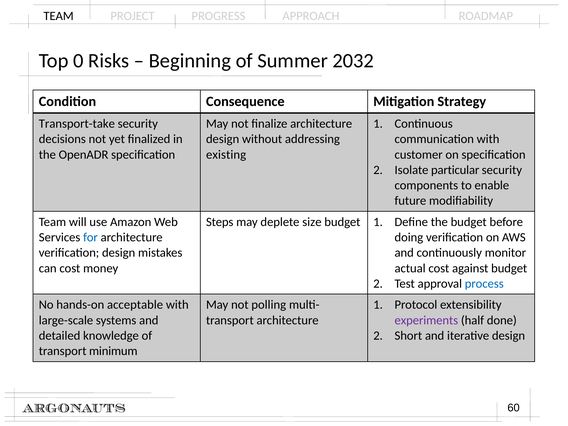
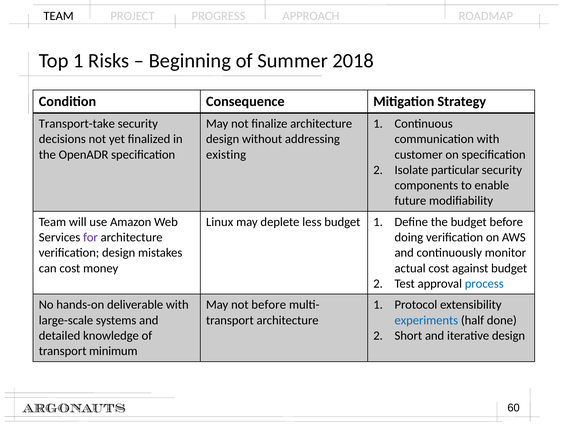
Top 0: 0 -> 1
2032: 2032 -> 2018
Steps: Steps -> Linux
size: size -> less
for colour: blue -> purple
acceptable: acceptable -> deliverable
not polling: polling -> before
experiments colour: purple -> blue
